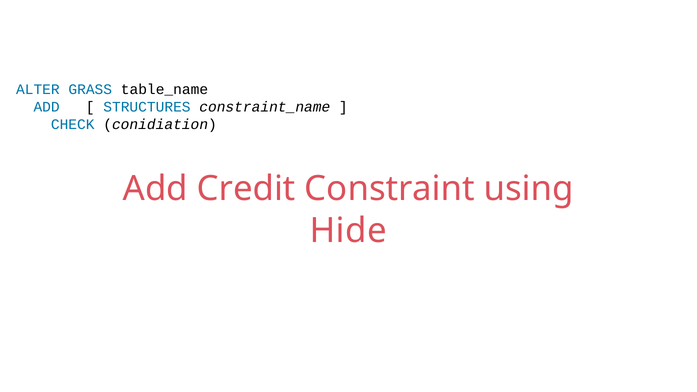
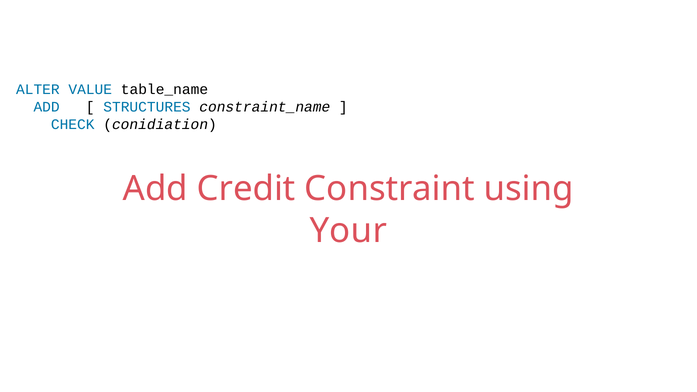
GRASS: GRASS -> VALUE
Hide: Hide -> Your
